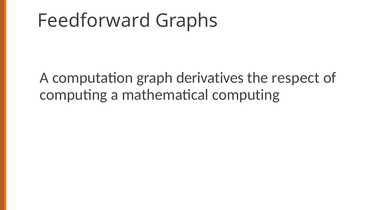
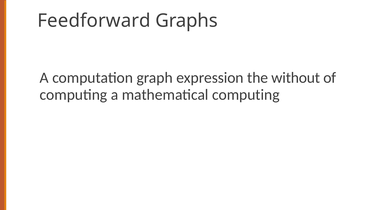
derivatives: derivatives -> expression
respect: respect -> without
